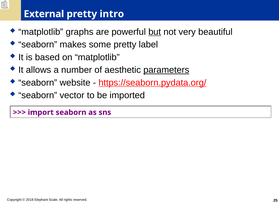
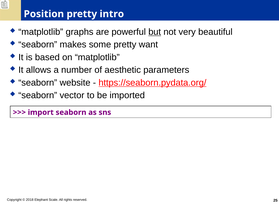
External: External -> Position
label: label -> want
parameters underline: present -> none
